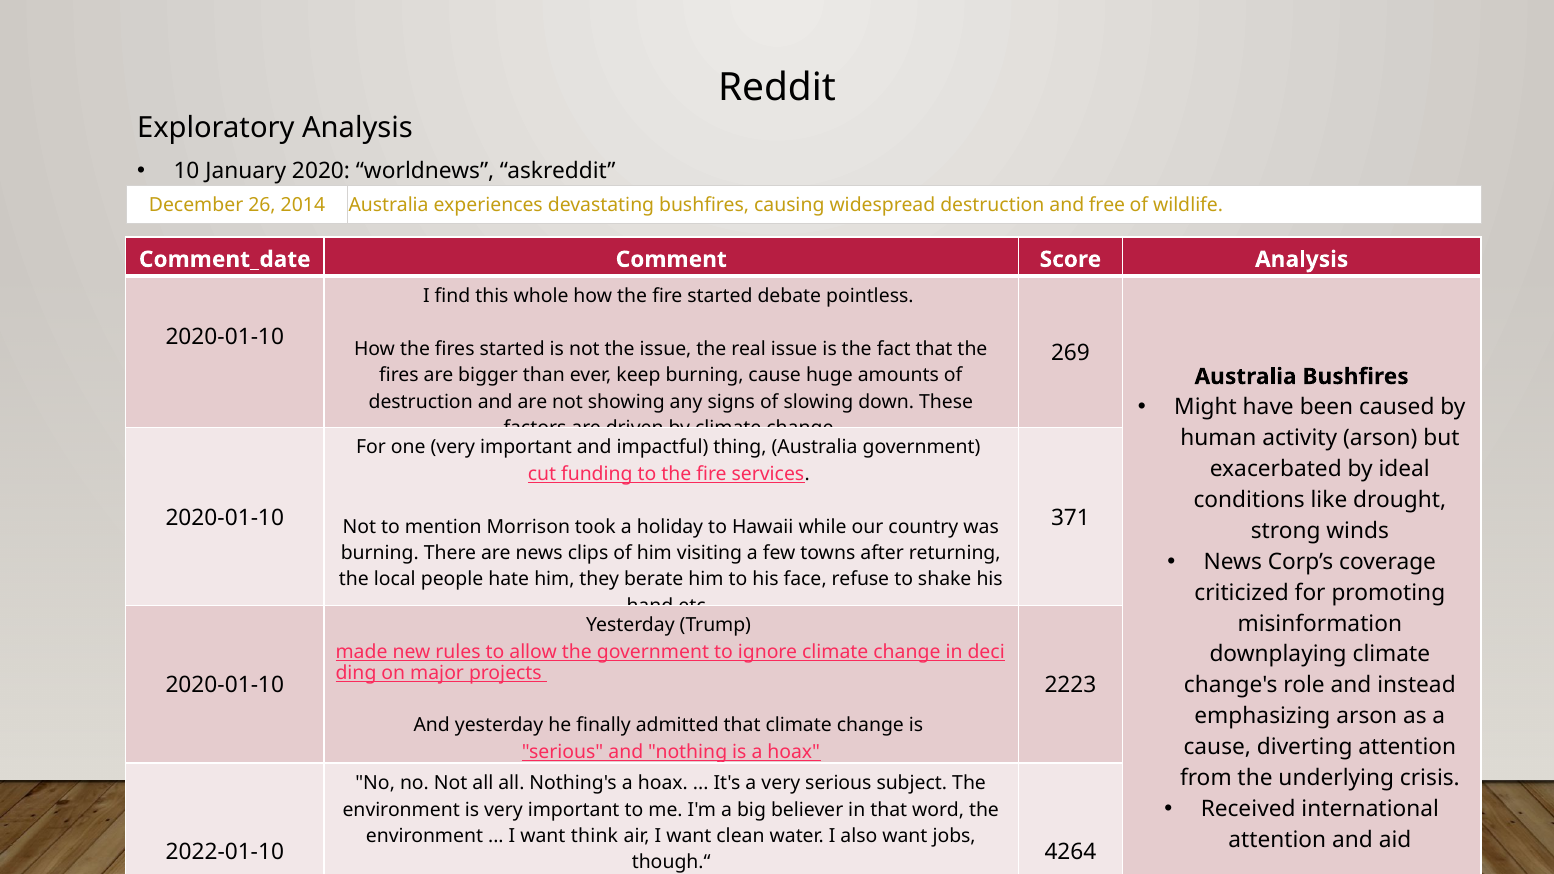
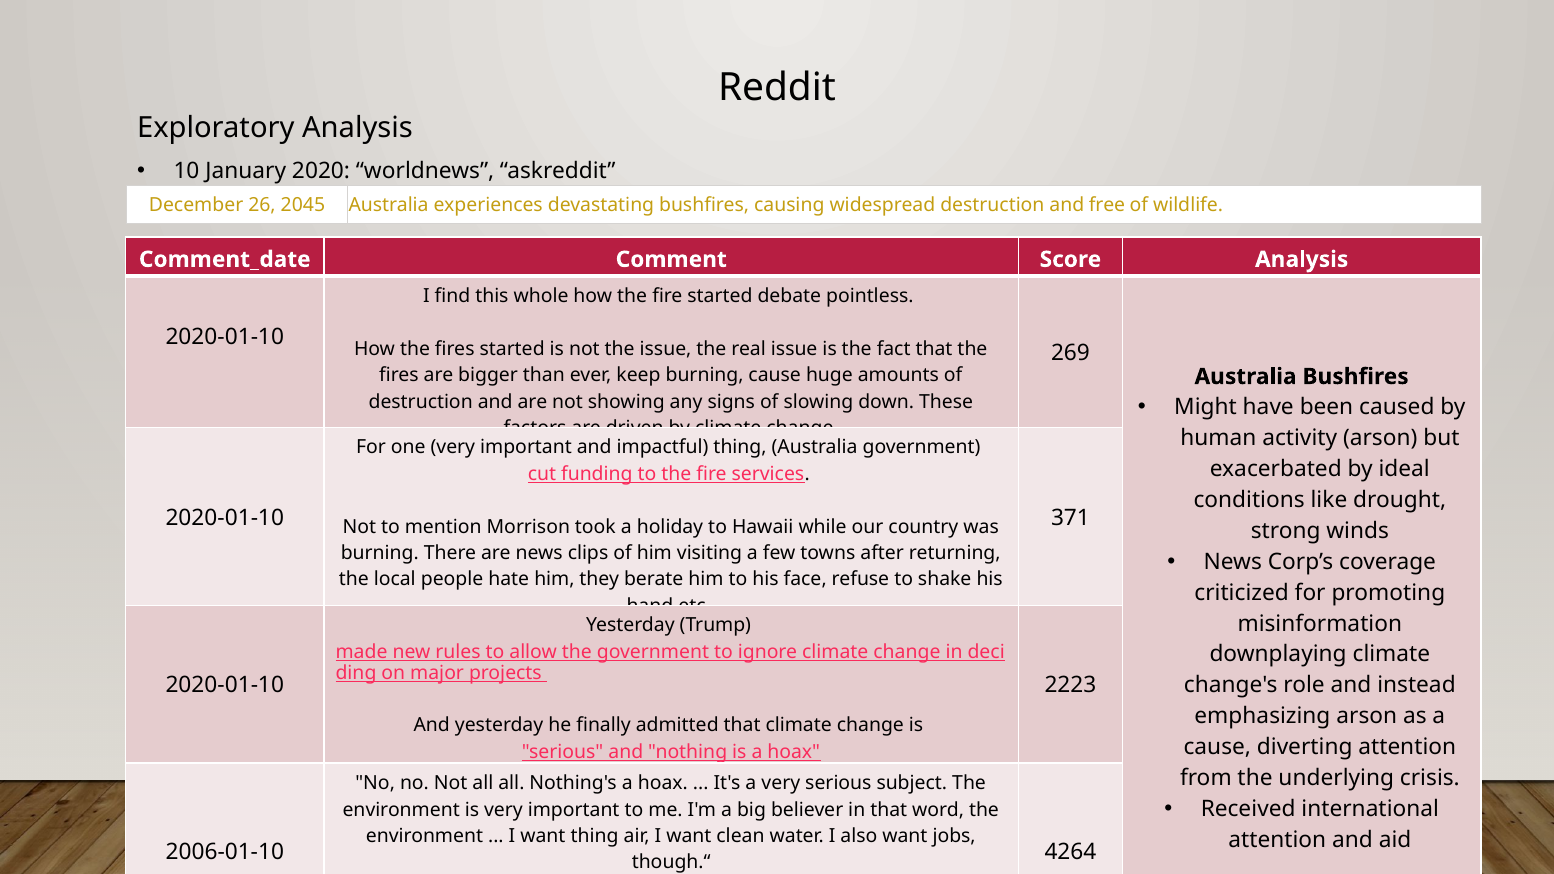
2014: 2014 -> 2045
want think: think -> thing
2022-01-10: 2022-01-10 -> 2006-01-10
